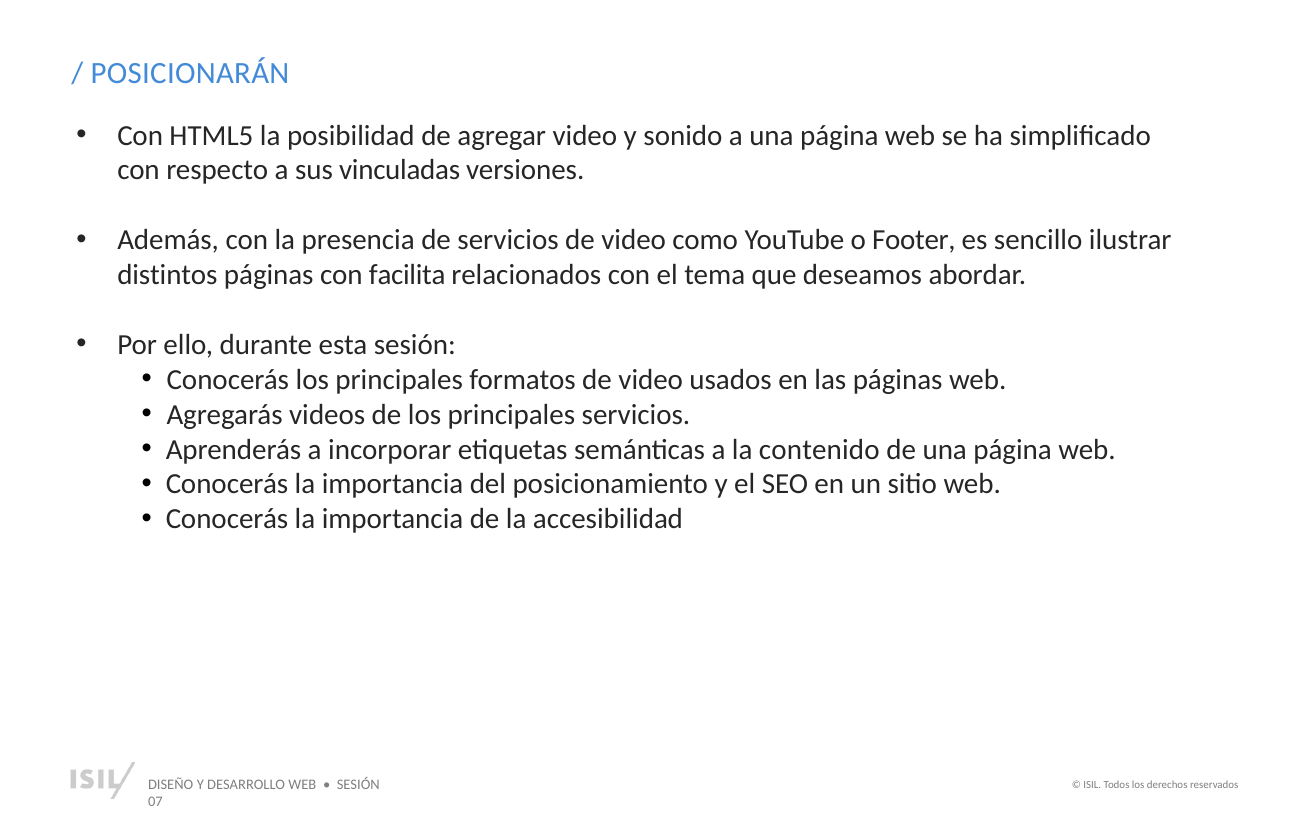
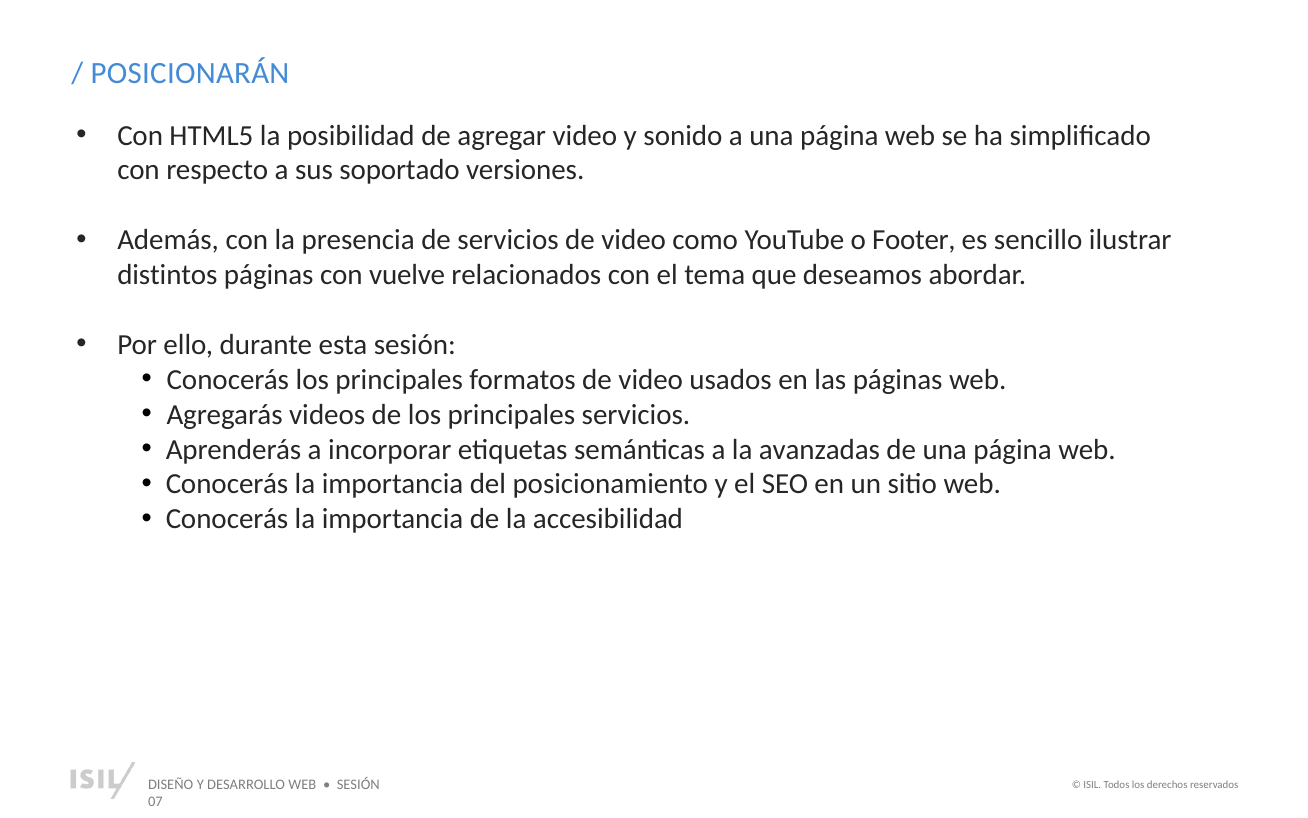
vinculadas: vinculadas -> soportado
facilita: facilita -> vuelve
contenido: contenido -> avanzadas
